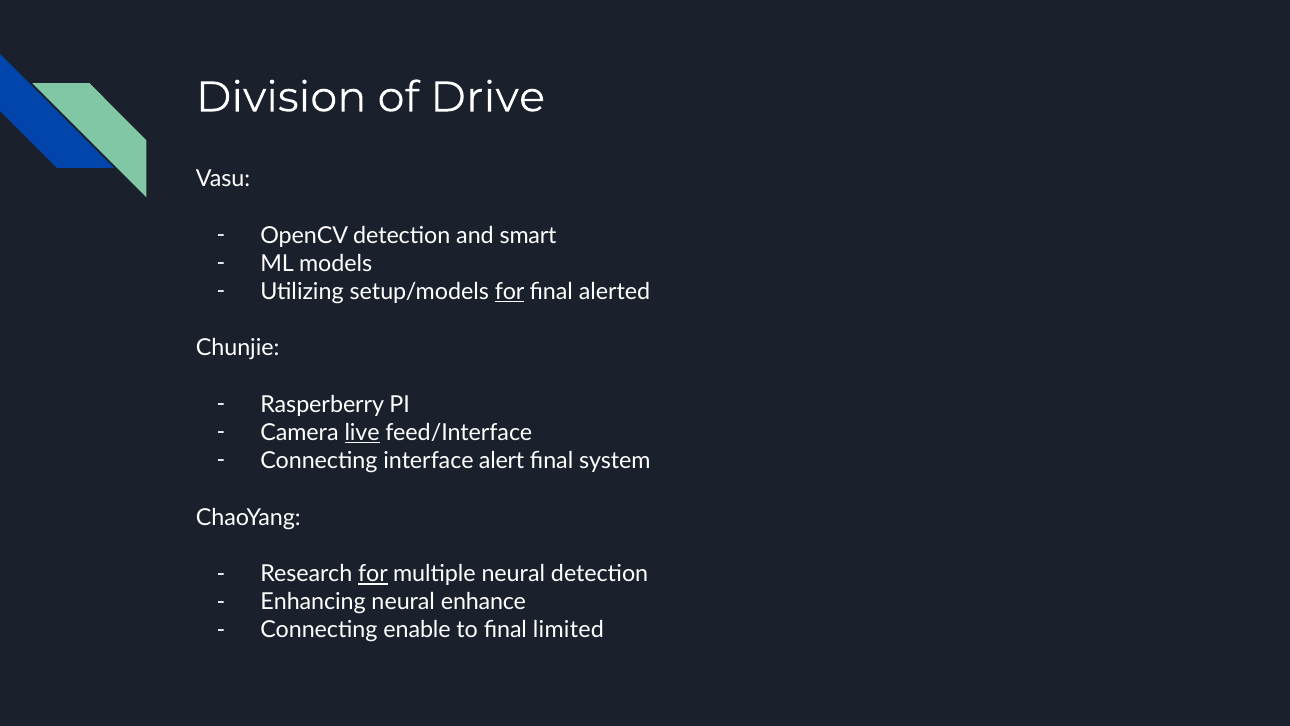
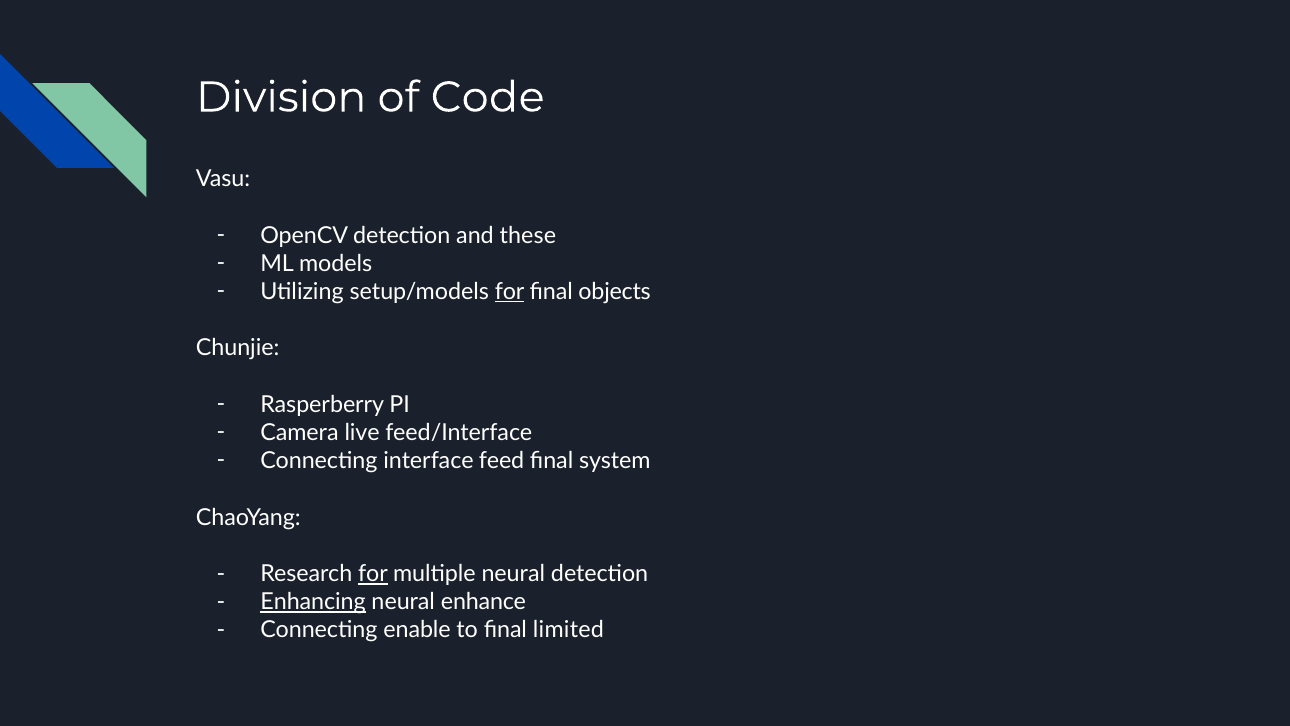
Drive: Drive -> Code
smart: smart -> these
alerted: alerted -> objects
live underline: present -> none
alert: alert -> feed
Enhancing underline: none -> present
